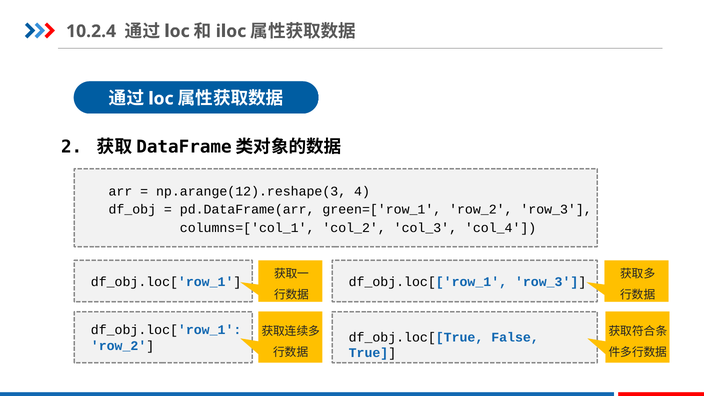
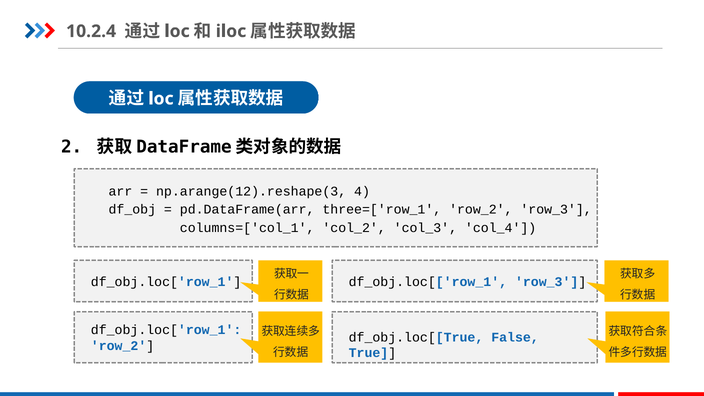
green=['row_1: green=['row_1 -> three=['row_1
